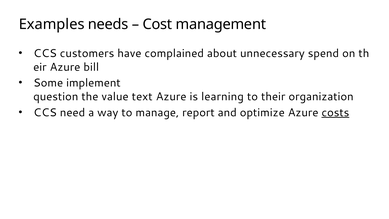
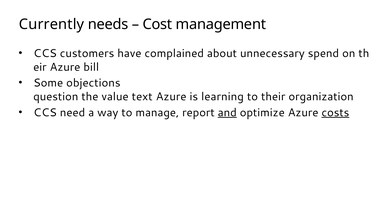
Examples: Examples -> Currently
implement: implement -> objections
and underline: none -> present
